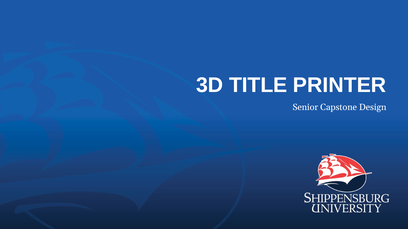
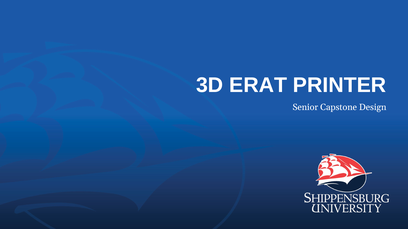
TITLE: TITLE -> ERAT
